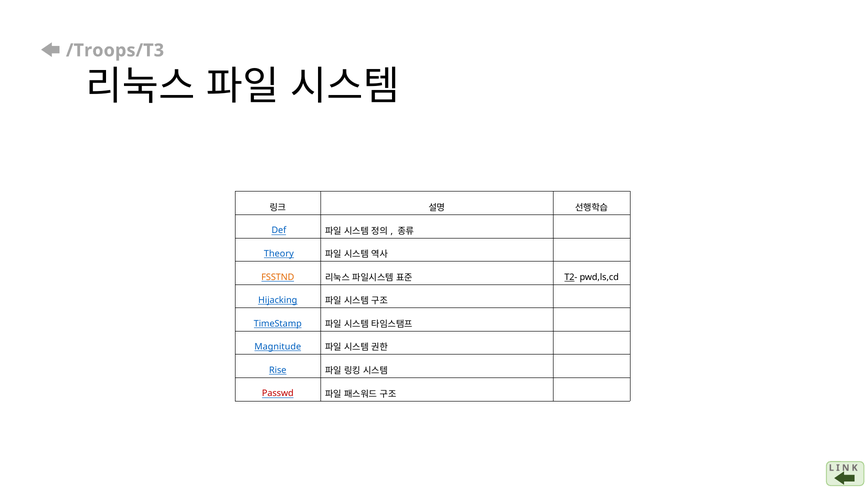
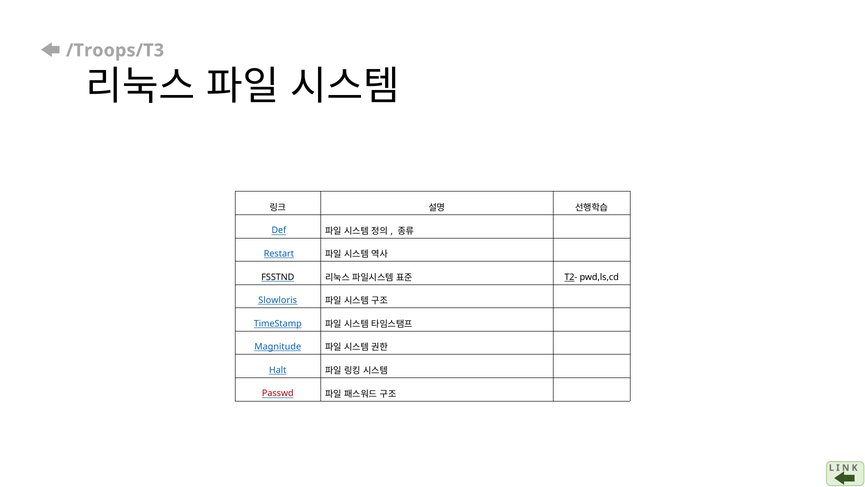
Theory: Theory -> Restart
FSSTND colour: orange -> black
Hijacking: Hijacking -> Slowloris
Rise: Rise -> Halt
